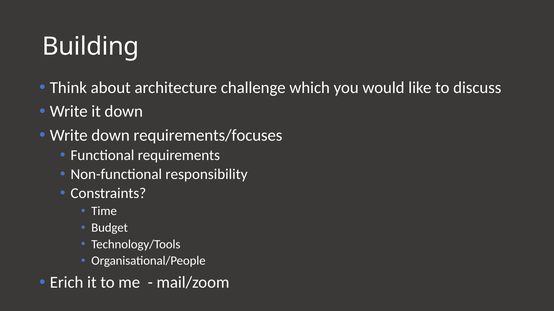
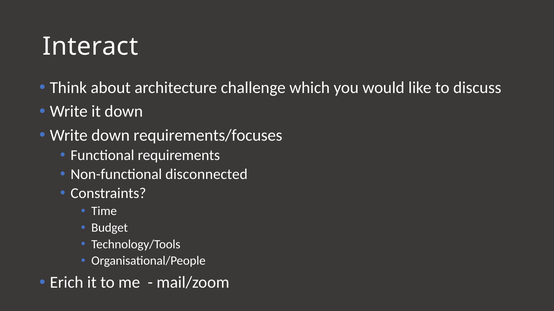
Building: Building -> Interact
responsibility: responsibility -> disconnected
